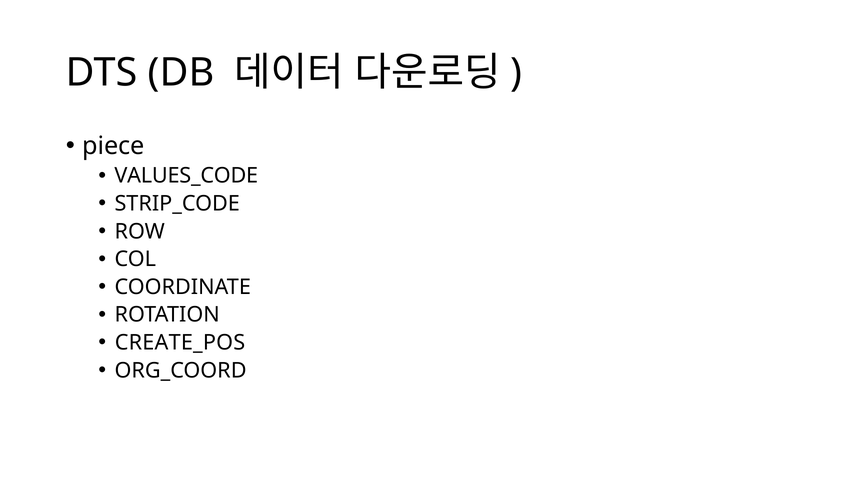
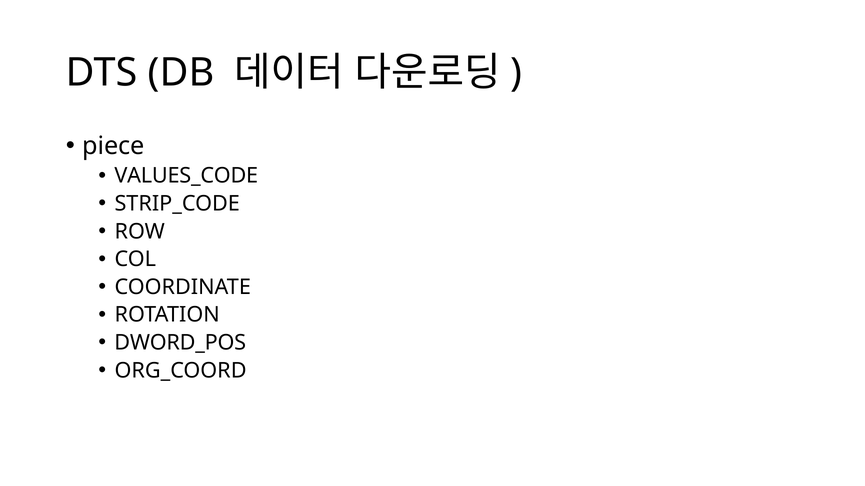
CREATE_POS: CREATE_POS -> DWORD_POS
